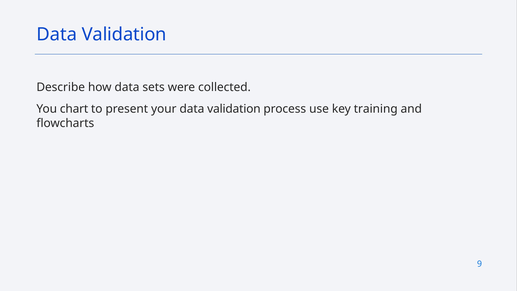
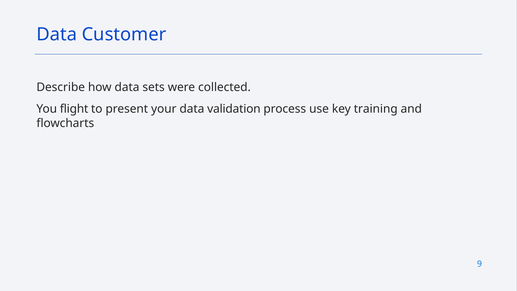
Validation at (124, 35): Validation -> Customer
chart: chart -> flight
